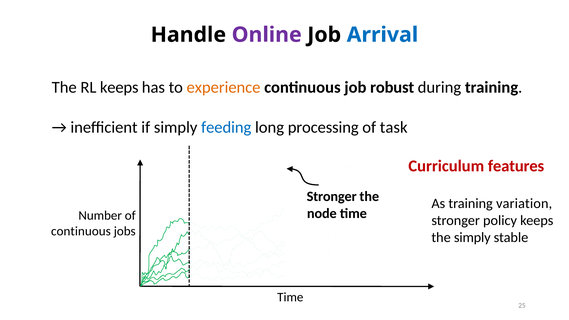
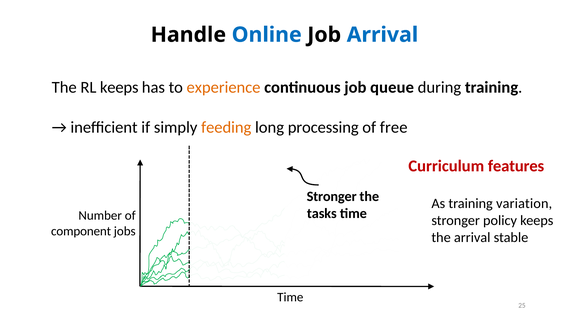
Online colour: purple -> blue
robust: robust -> queue
feeding colour: blue -> orange
task: task -> free
node: node -> tasks
continuous at (81, 231): continuous -> component
the simply: simply -> arrival
